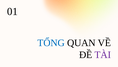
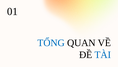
TÀI colour: purple -> blue
